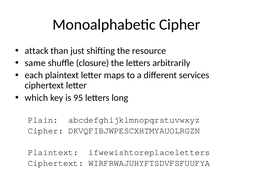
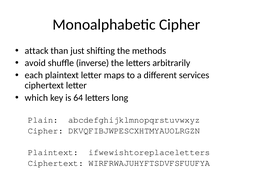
resource: resource -> methods
same: same -> avoid
closure: closure -> inverse
95: 95 -> 64
